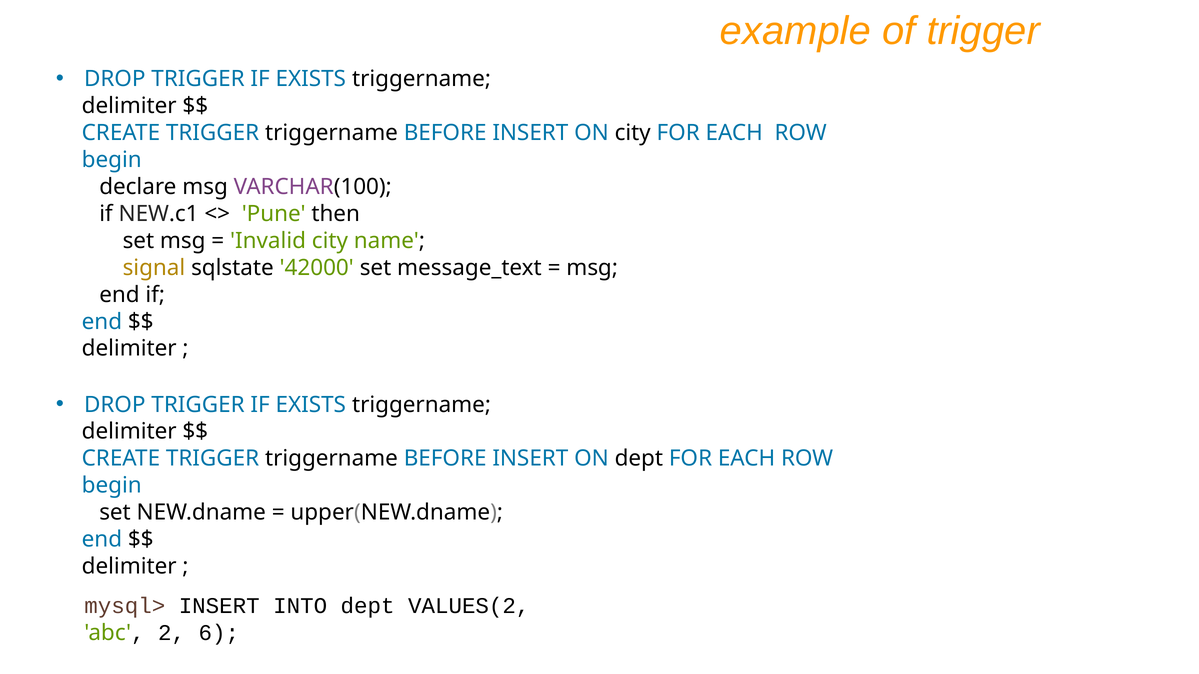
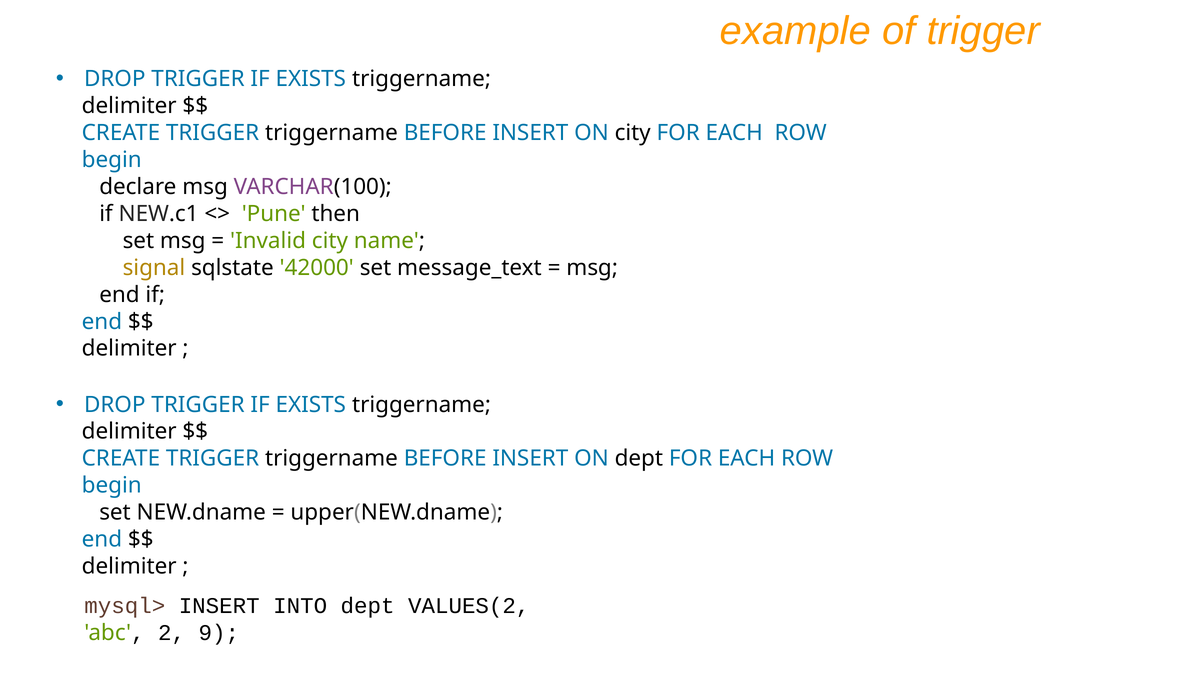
6: 6 -> 9
